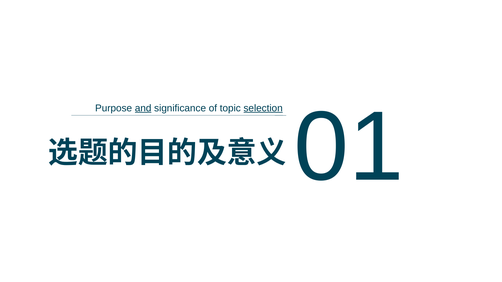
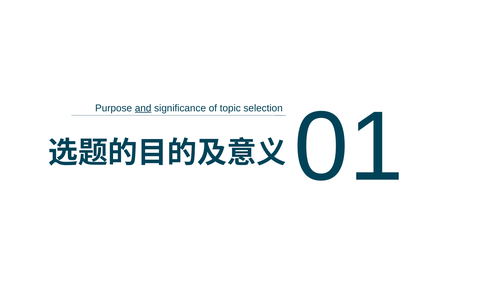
selection underline: present -> none
